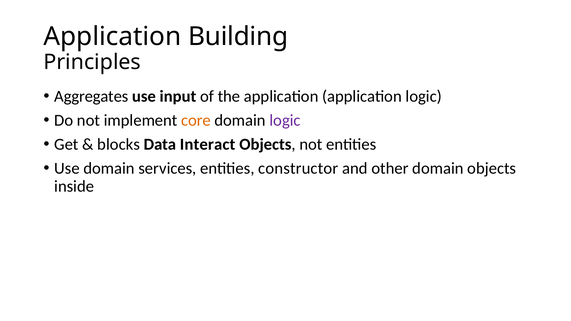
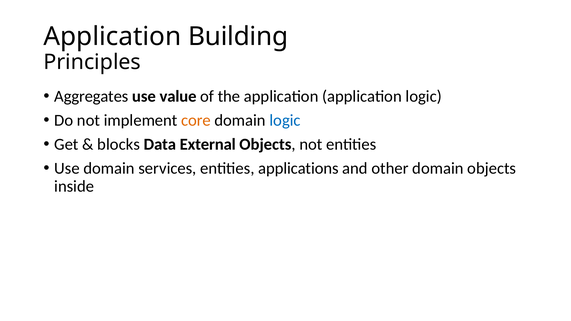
input: input -> value
logic at (285, 120) colour: purple -> blue
Interact: Interact -> External
constructor: constructor -> applications
